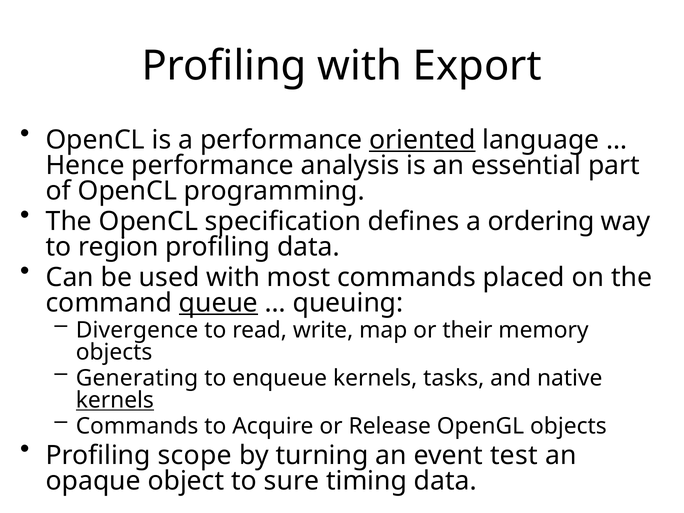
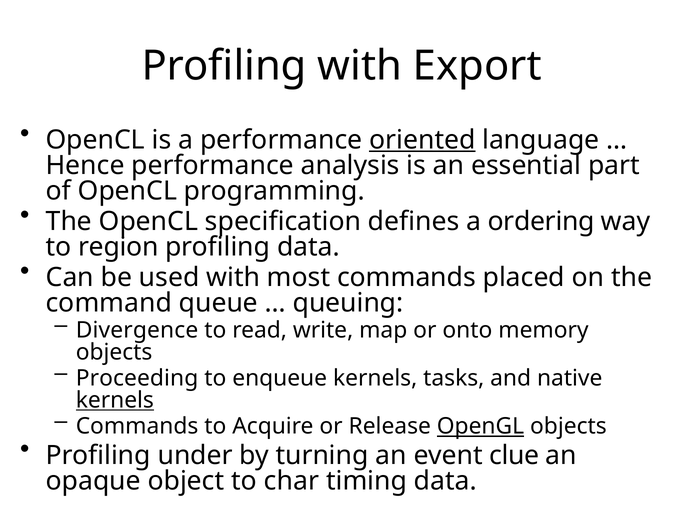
queue underline: present -> none
their: their -> onto
Generating: Generating -> Proceeding
OpenGL underline: none -> present
scope: scope -> under
test: test -> clue
sure: sure -> char
